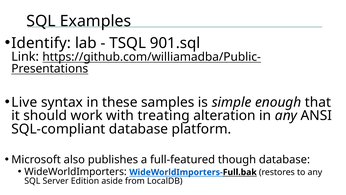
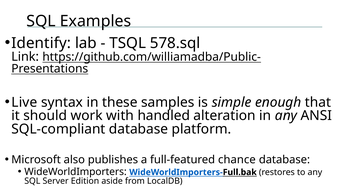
901.sql: 901.sql -> 578.sql
treating: treating -> handled
though: though -> chance
